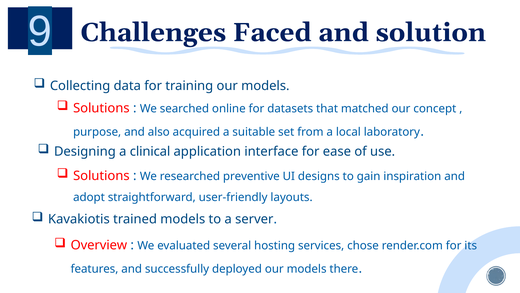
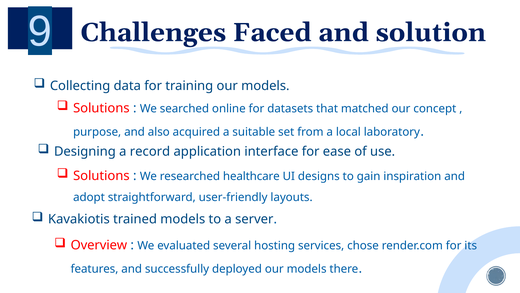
clinical: clinical -> record
preventive: preventive -> healthcare
